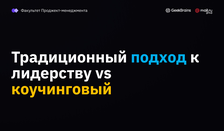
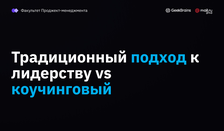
коучинговый colour: yellow -> light blue
